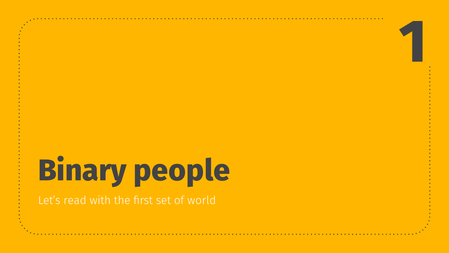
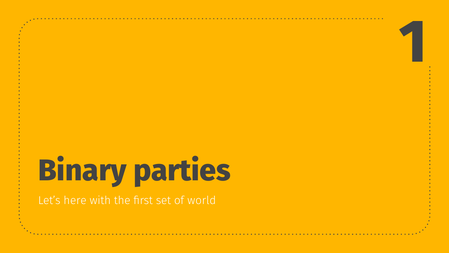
people: people -> parties
read: read -> here
